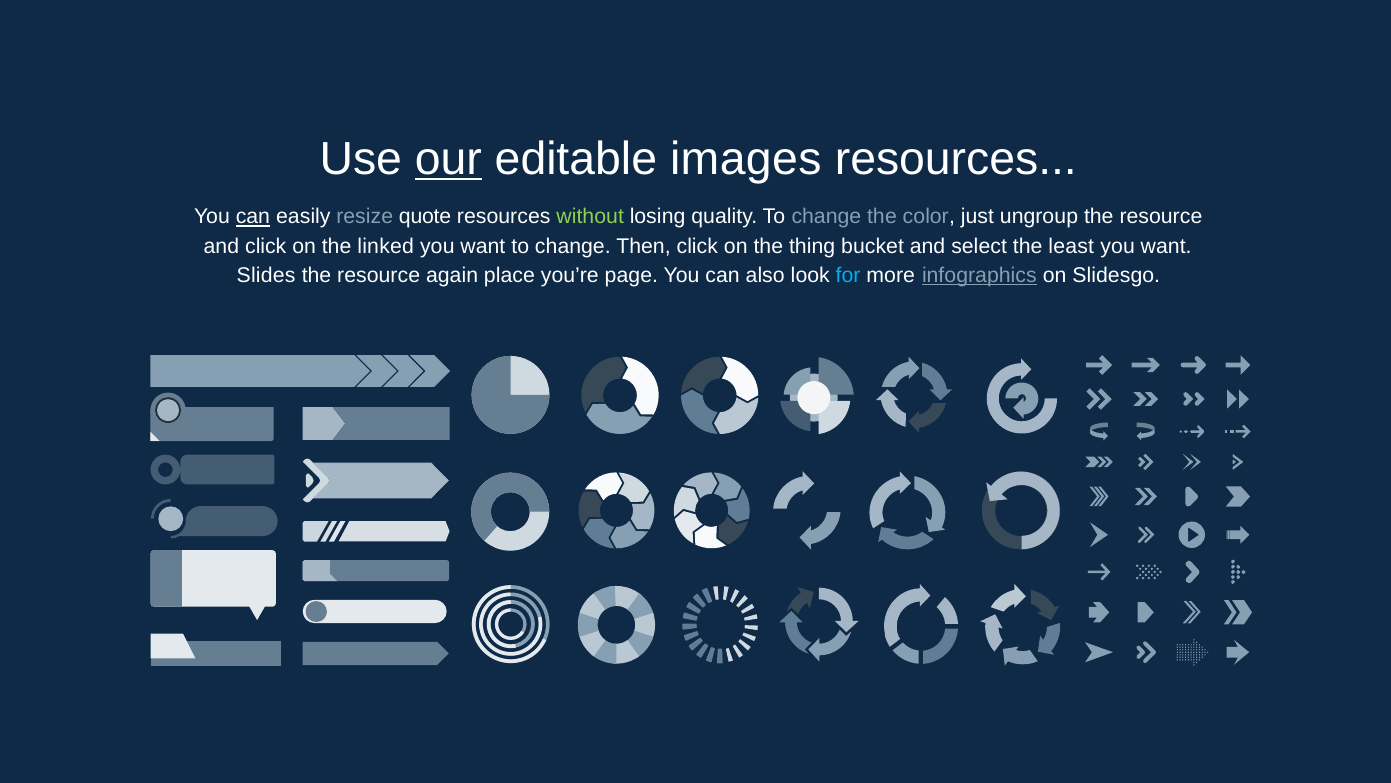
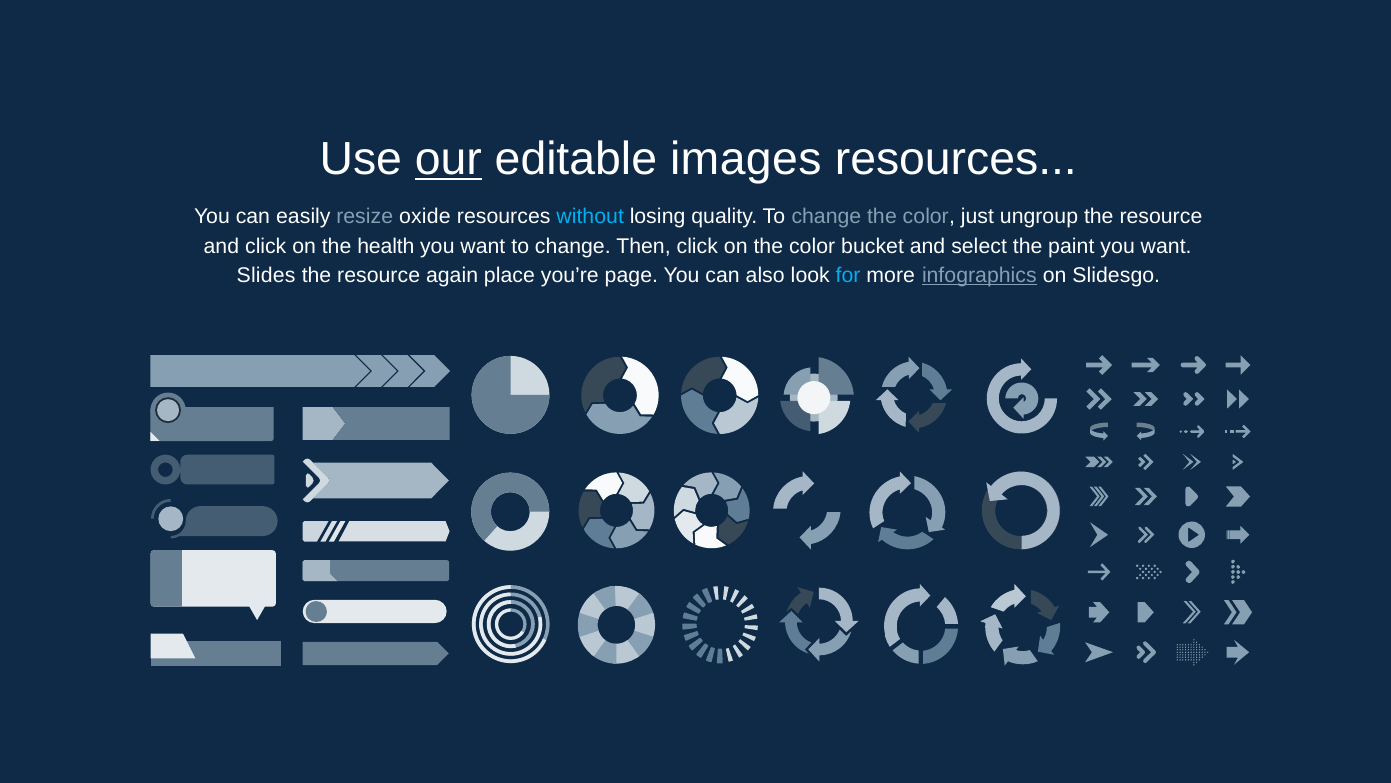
can at (253, 217) underline: present -> none
quote: quote -> oxide
without colour: light green -> light blue
linked: linked -> health
on the thing: thing -> color
least: least -> paint
